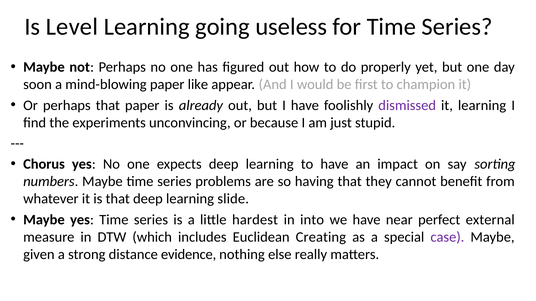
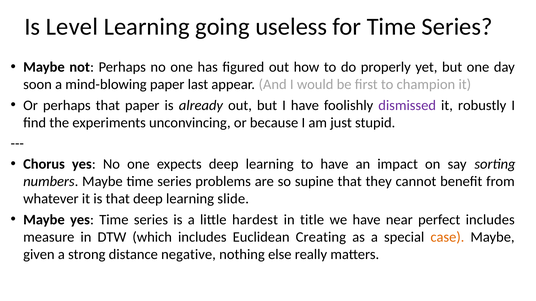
like: like -> last
it learning: learning -> robustly
having: having -> supine
into: into -> title
perfect external: external -> includes
case colour: purple -> orange
evidence: evidence -> negative
